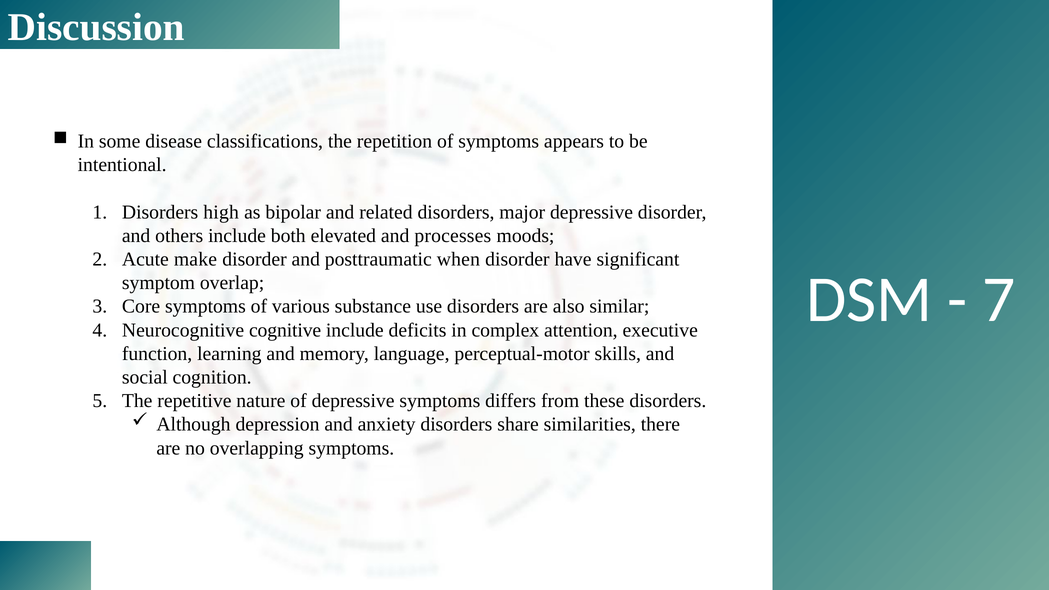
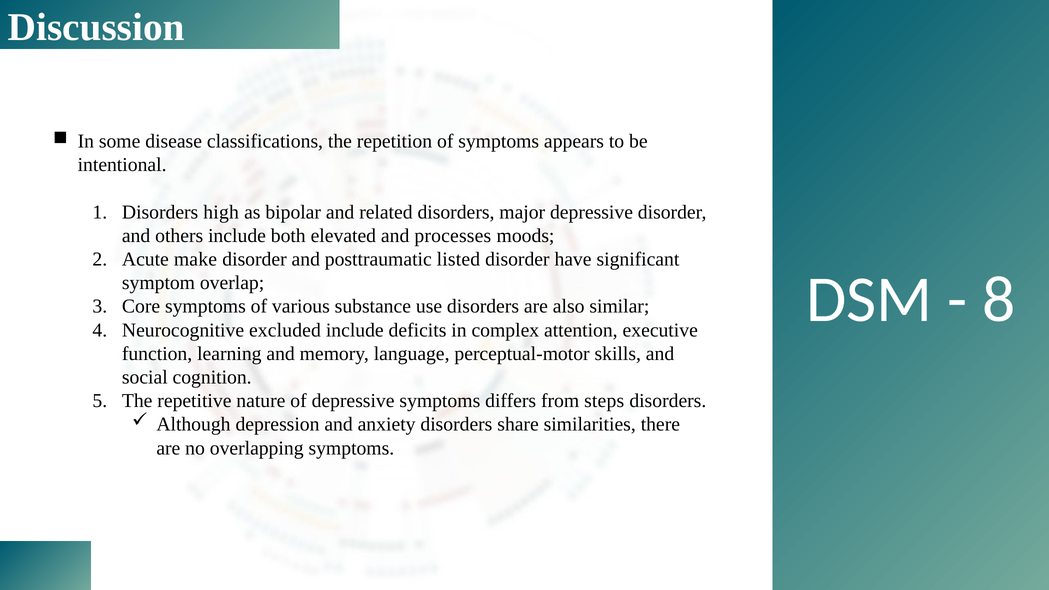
when: when -> listed
7: 7 -> 8
cognitive: cognitive -> excluded
these: these -> steps
